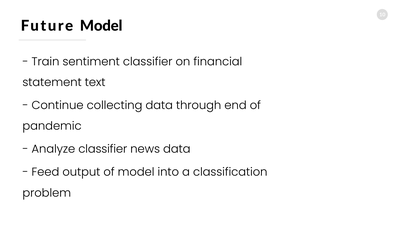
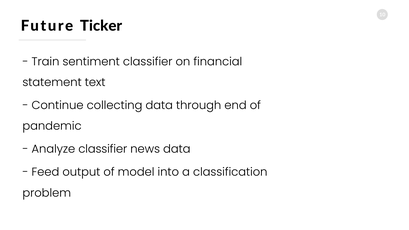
Future Model: Model -> Ticker
